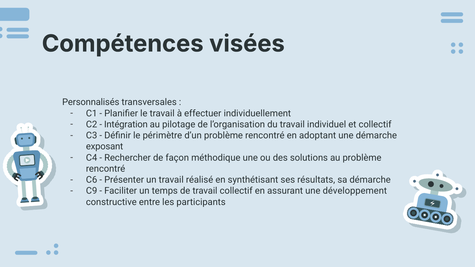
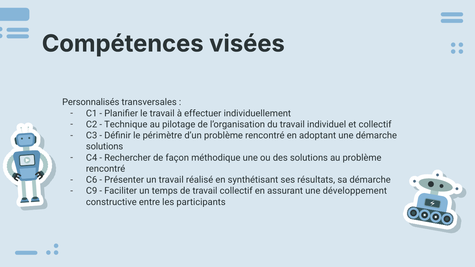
Intégration: Intégration -> Technique
exposant at (105, 147): exposant -> solutions
